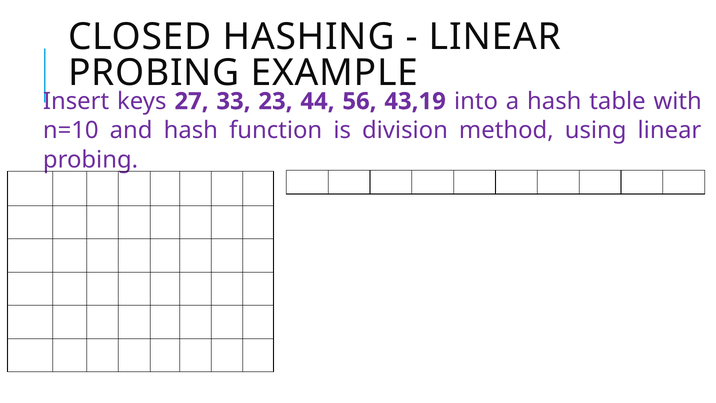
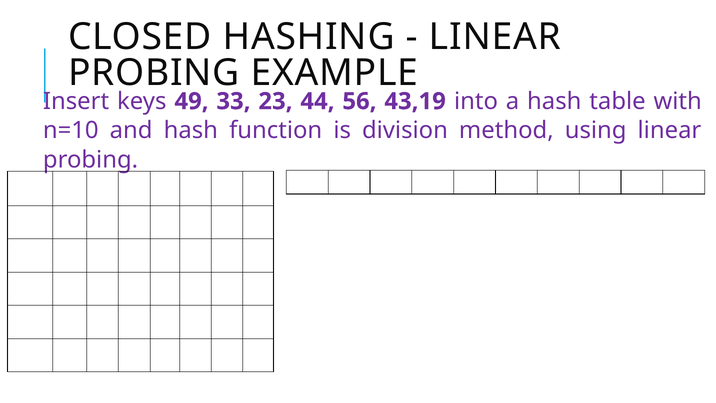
27: 27 -> 49
